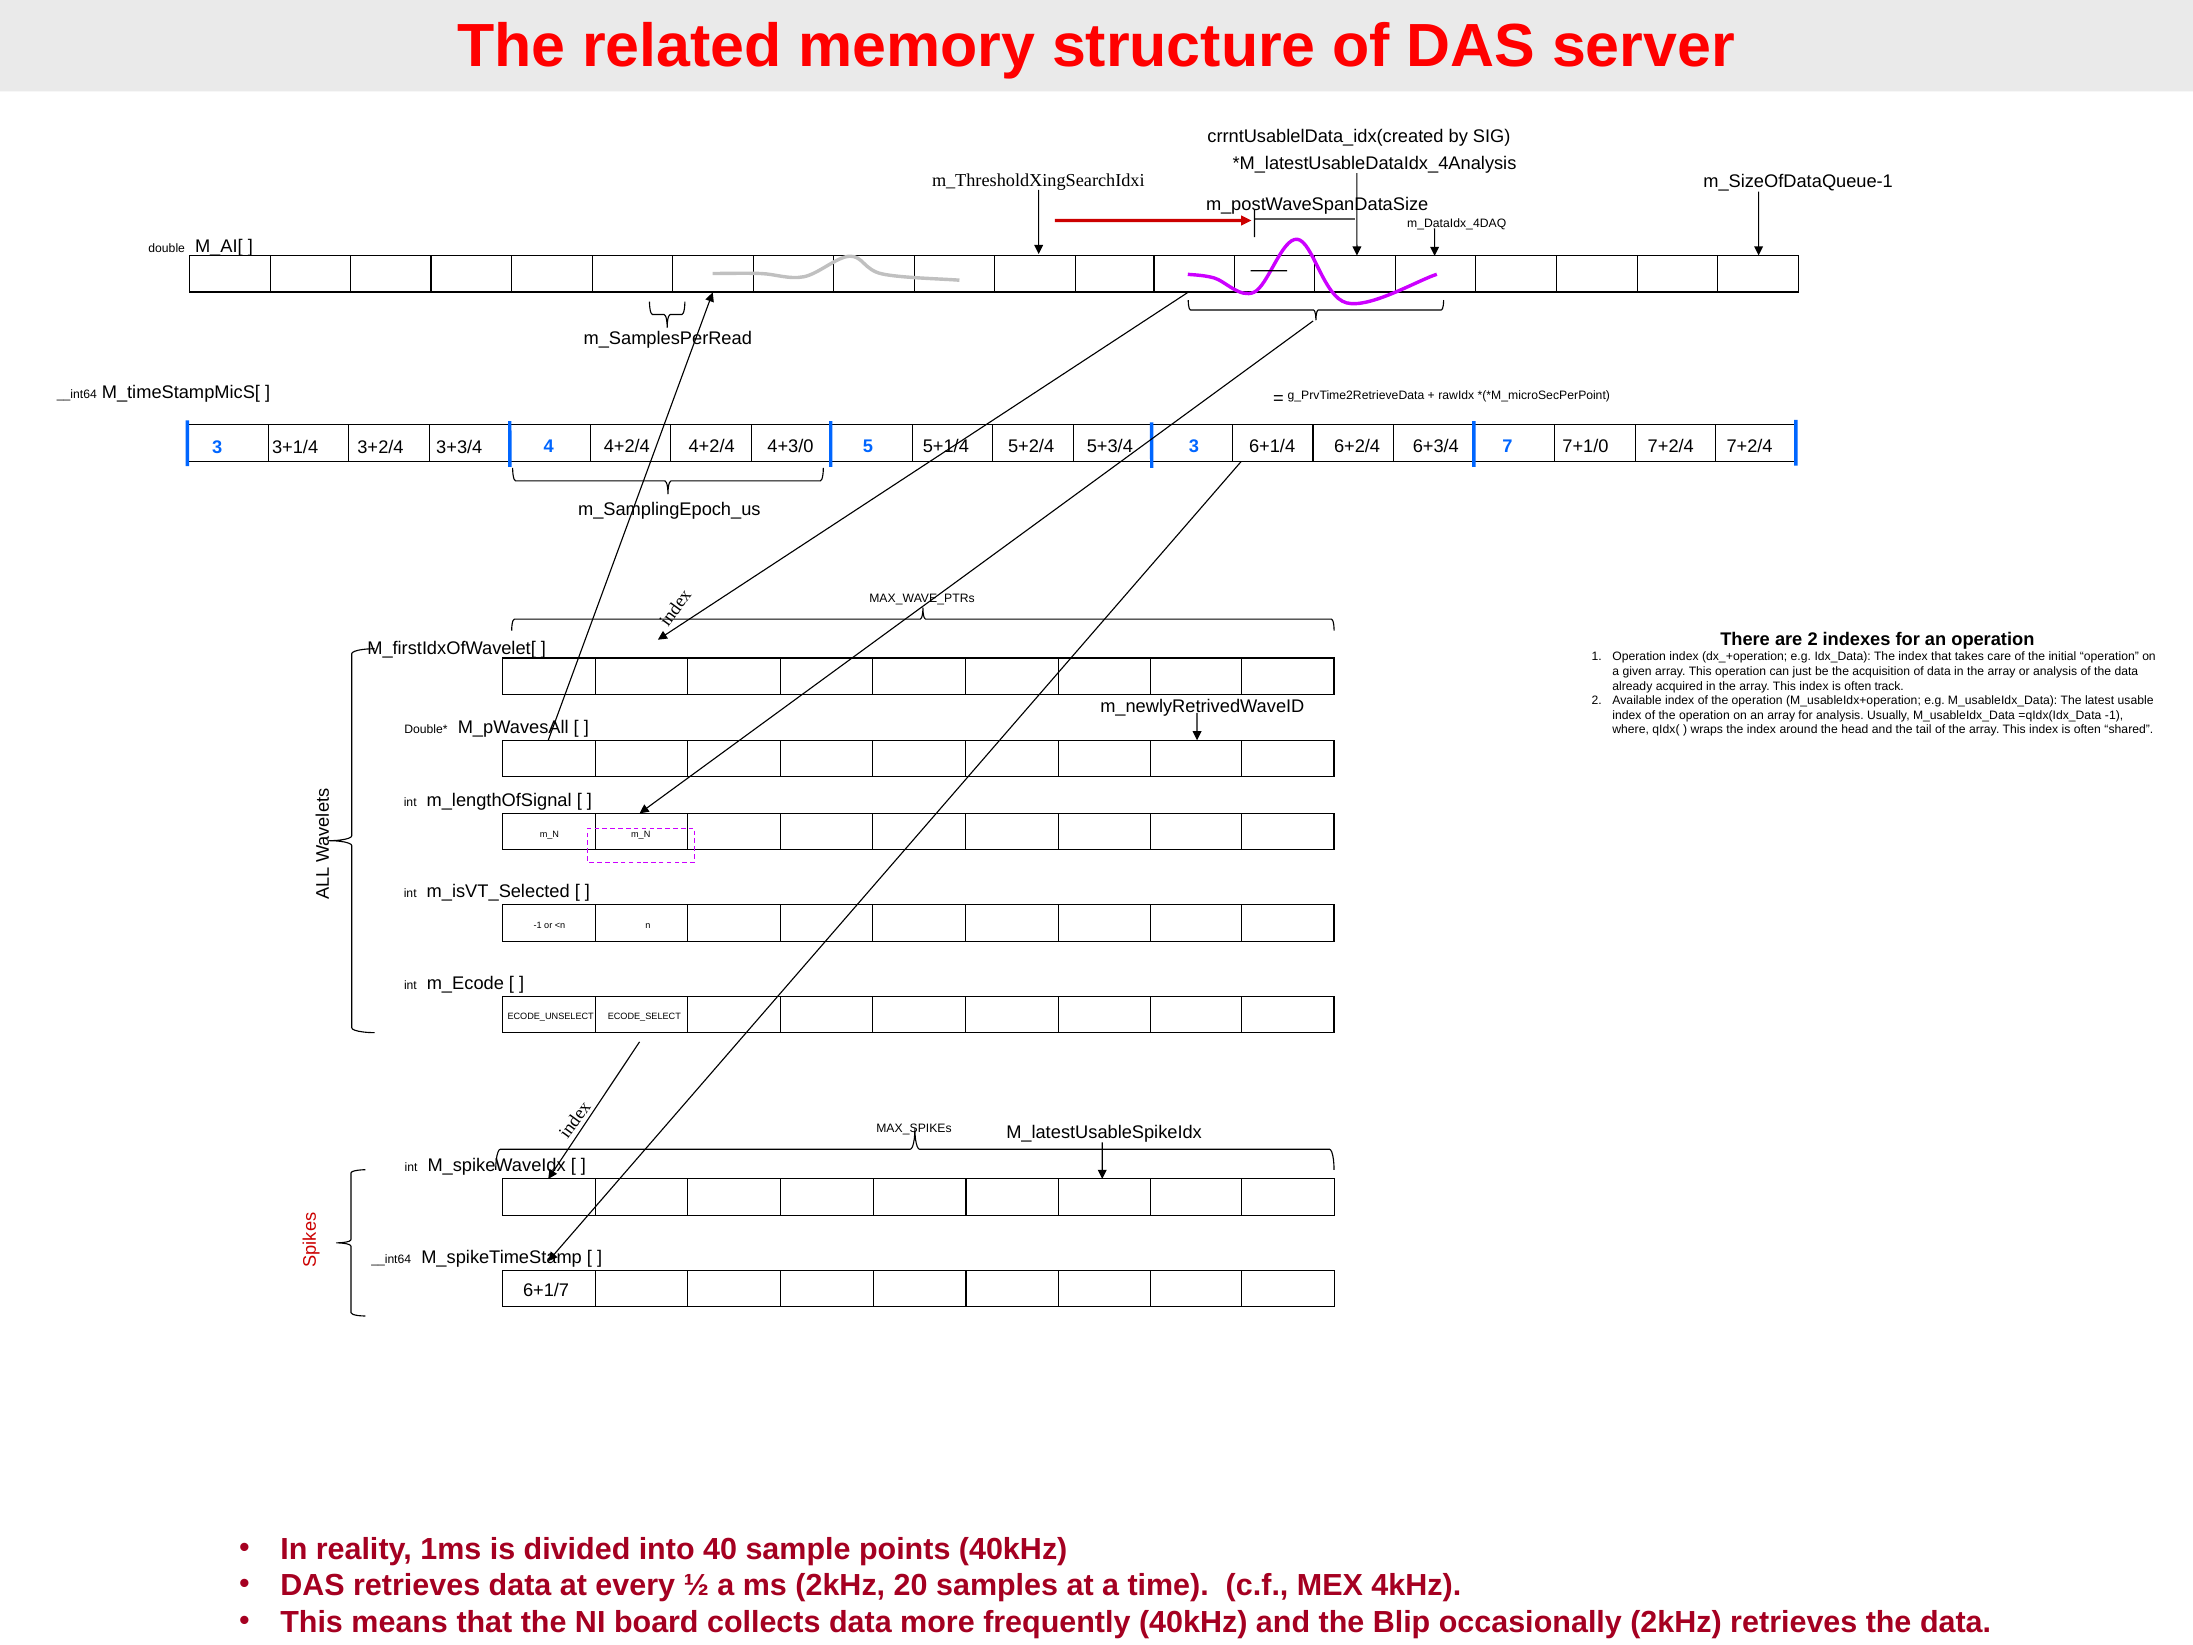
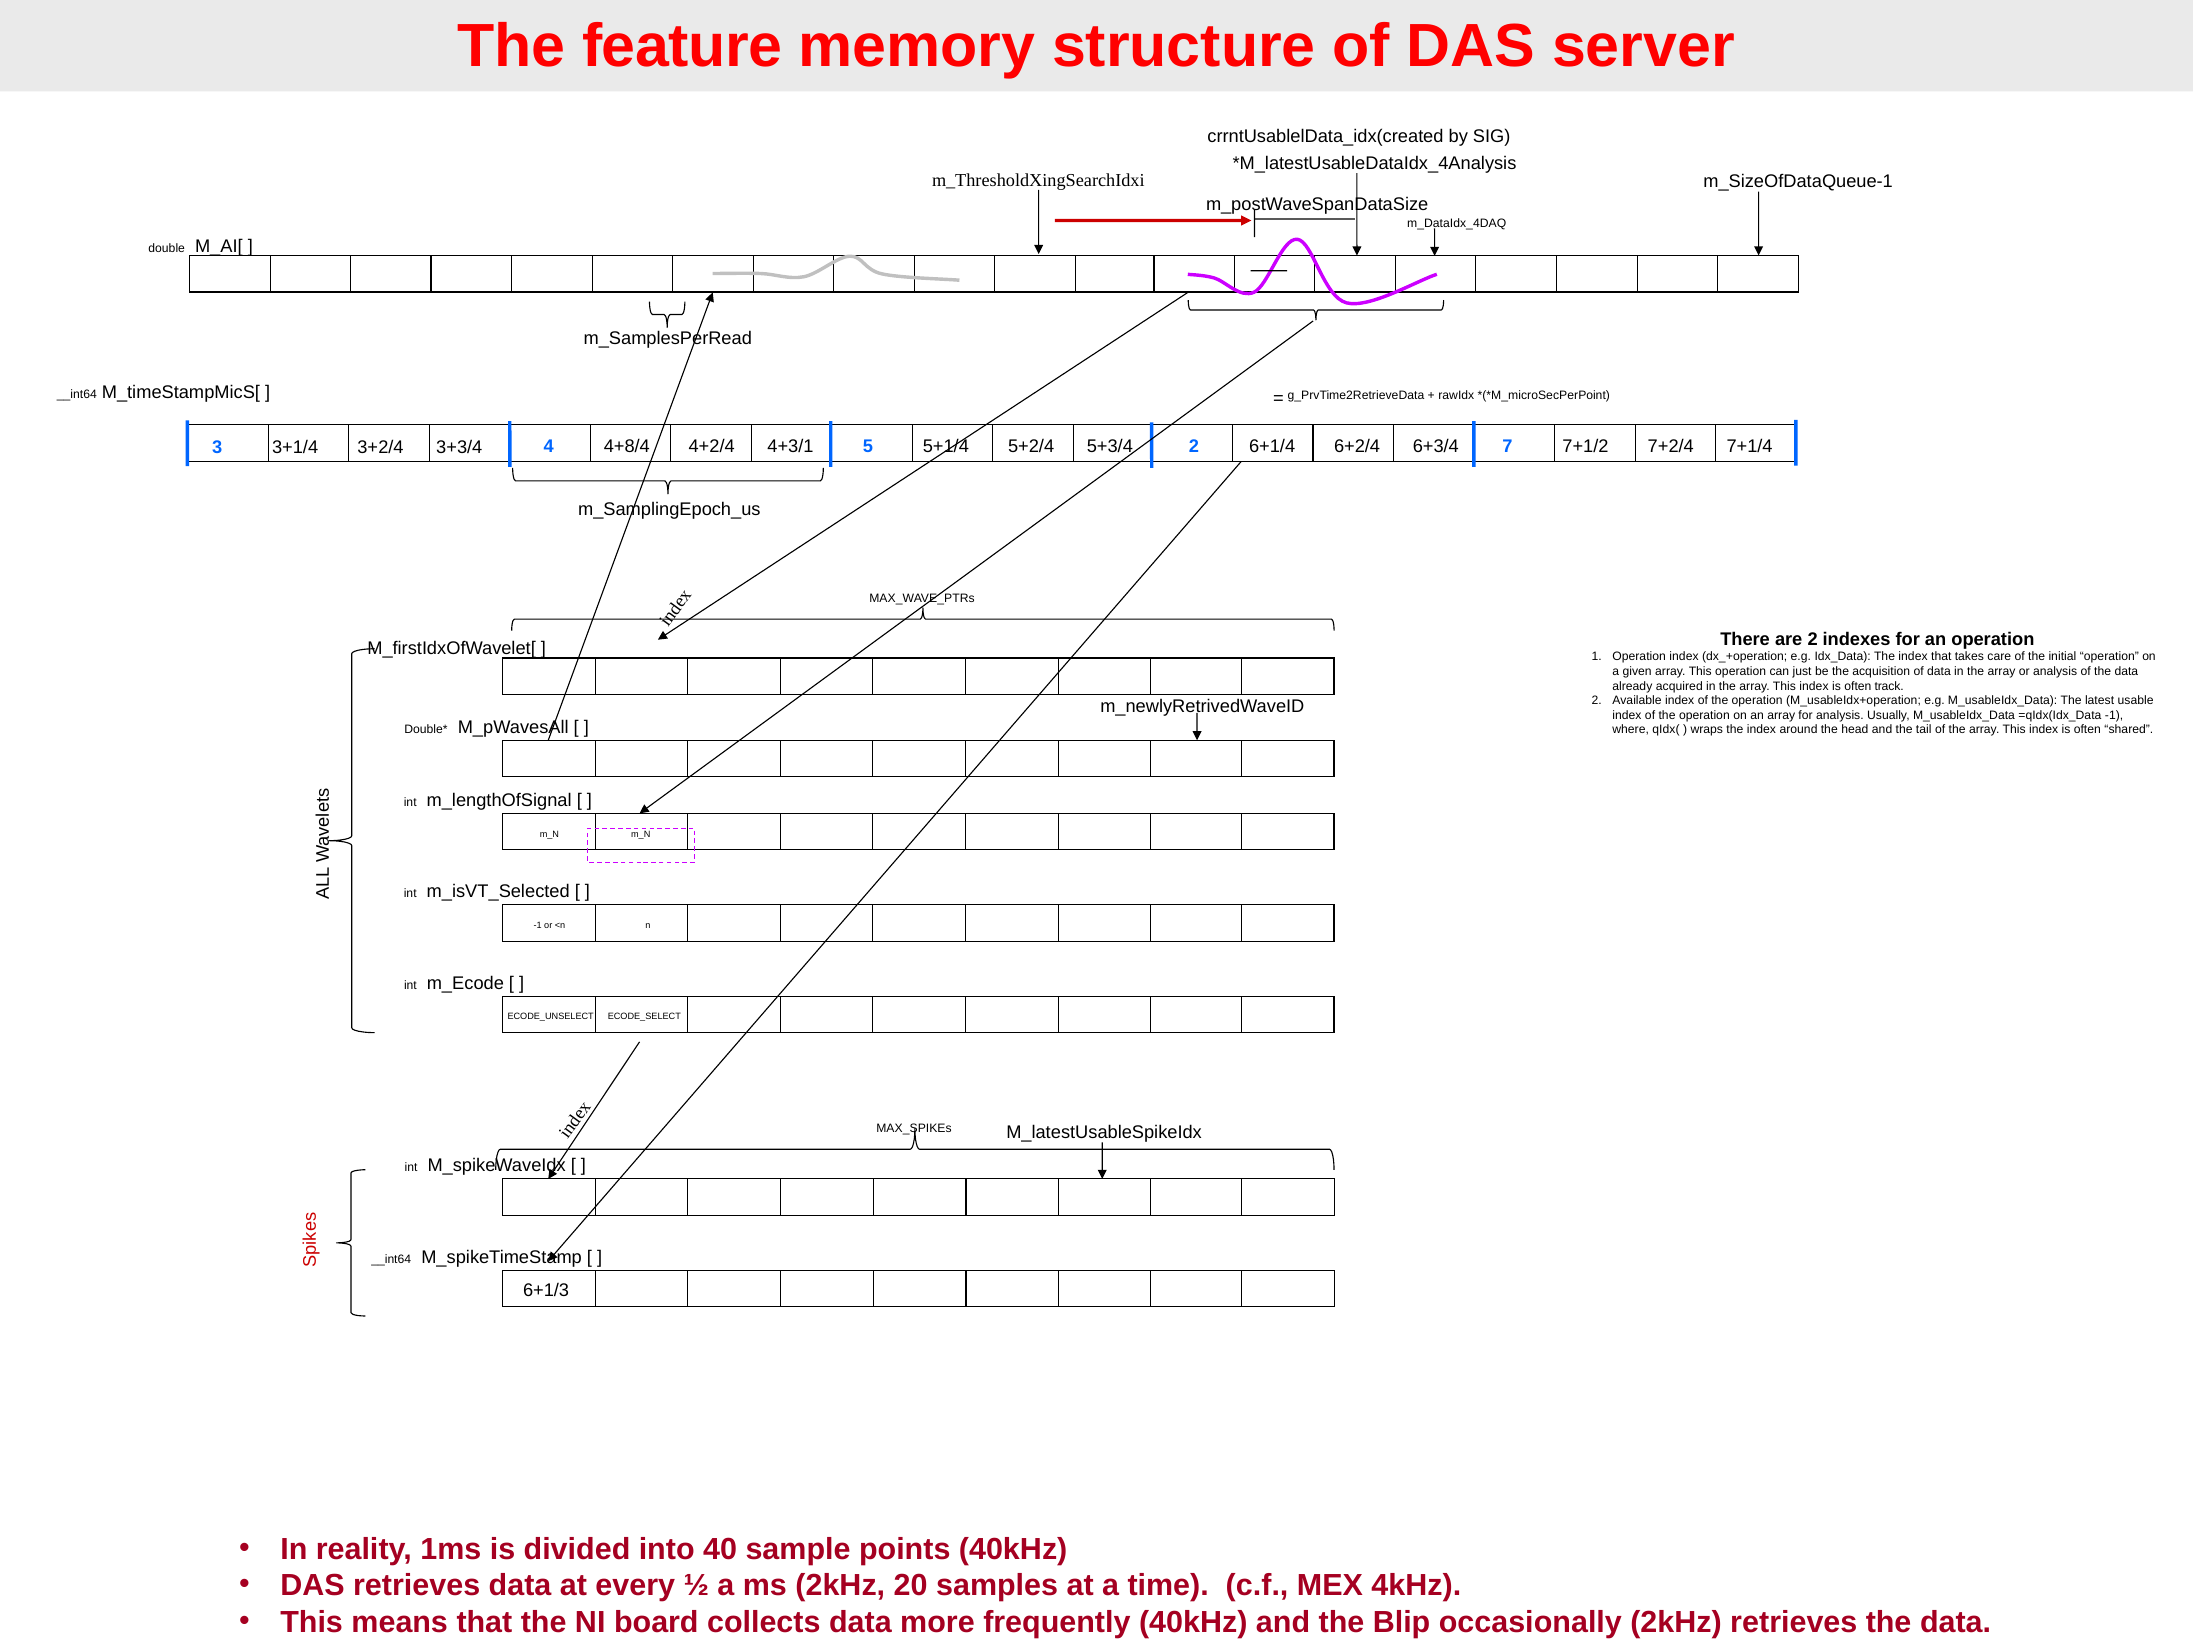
related: related -> feature
4 4+2/4: 4+2/4 -> 4+8/4
4+3/0: 4+3/0 -> 4+3/1
5+3/4 3: 3 -> 2
7+1/0: 7+1/0 -> 7+1/2
7+2/4 7+2/4: 7+2/4 -> 7+1/4
6+1/7: 6+1/7 -> 6+1/3
